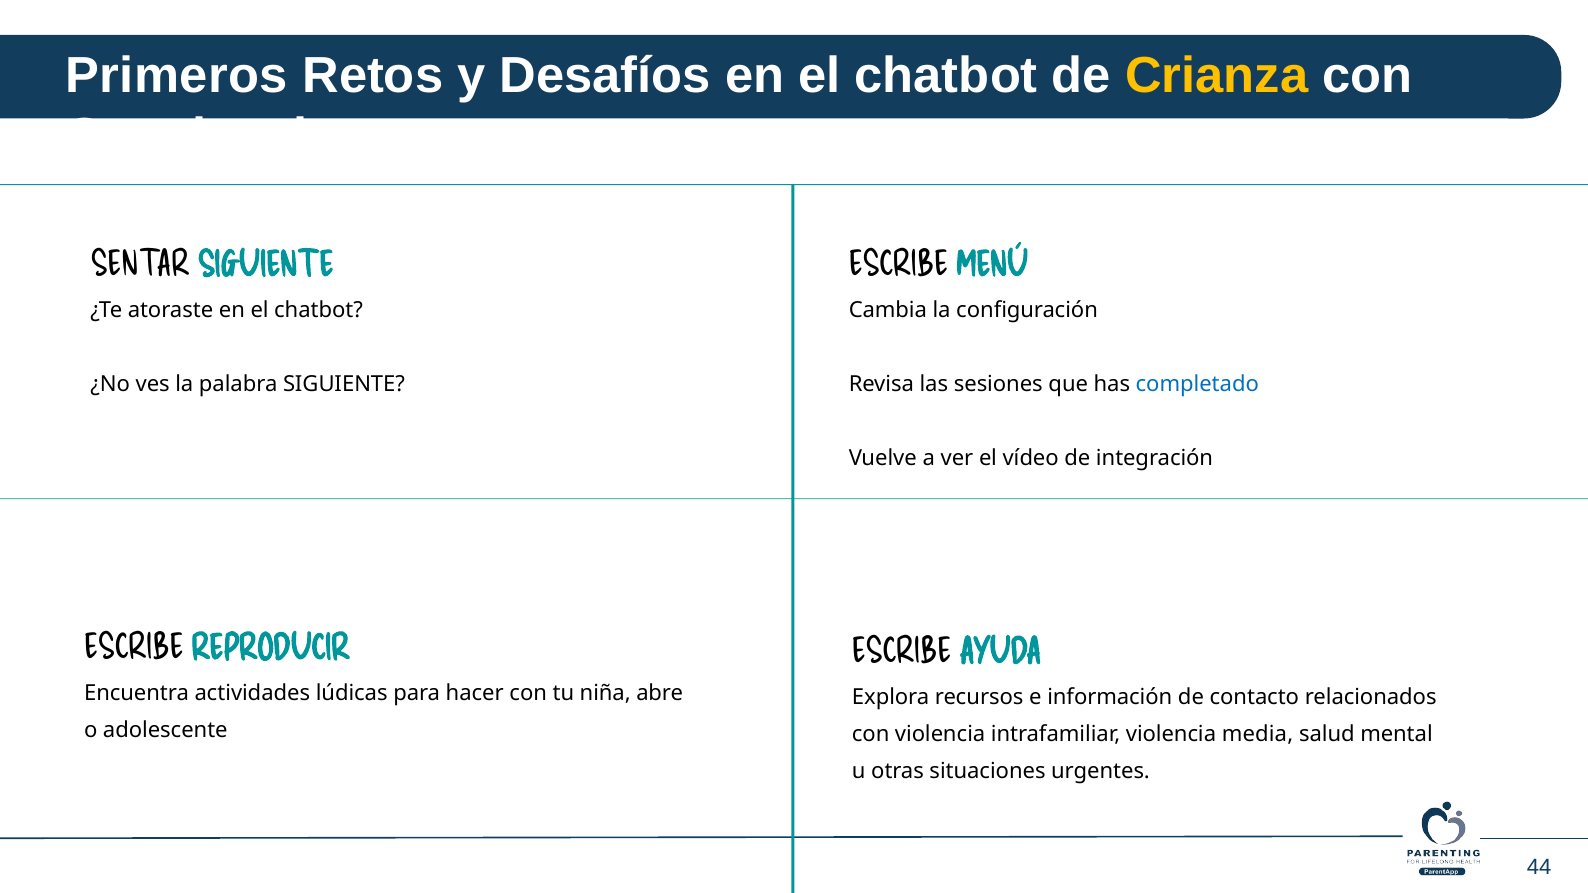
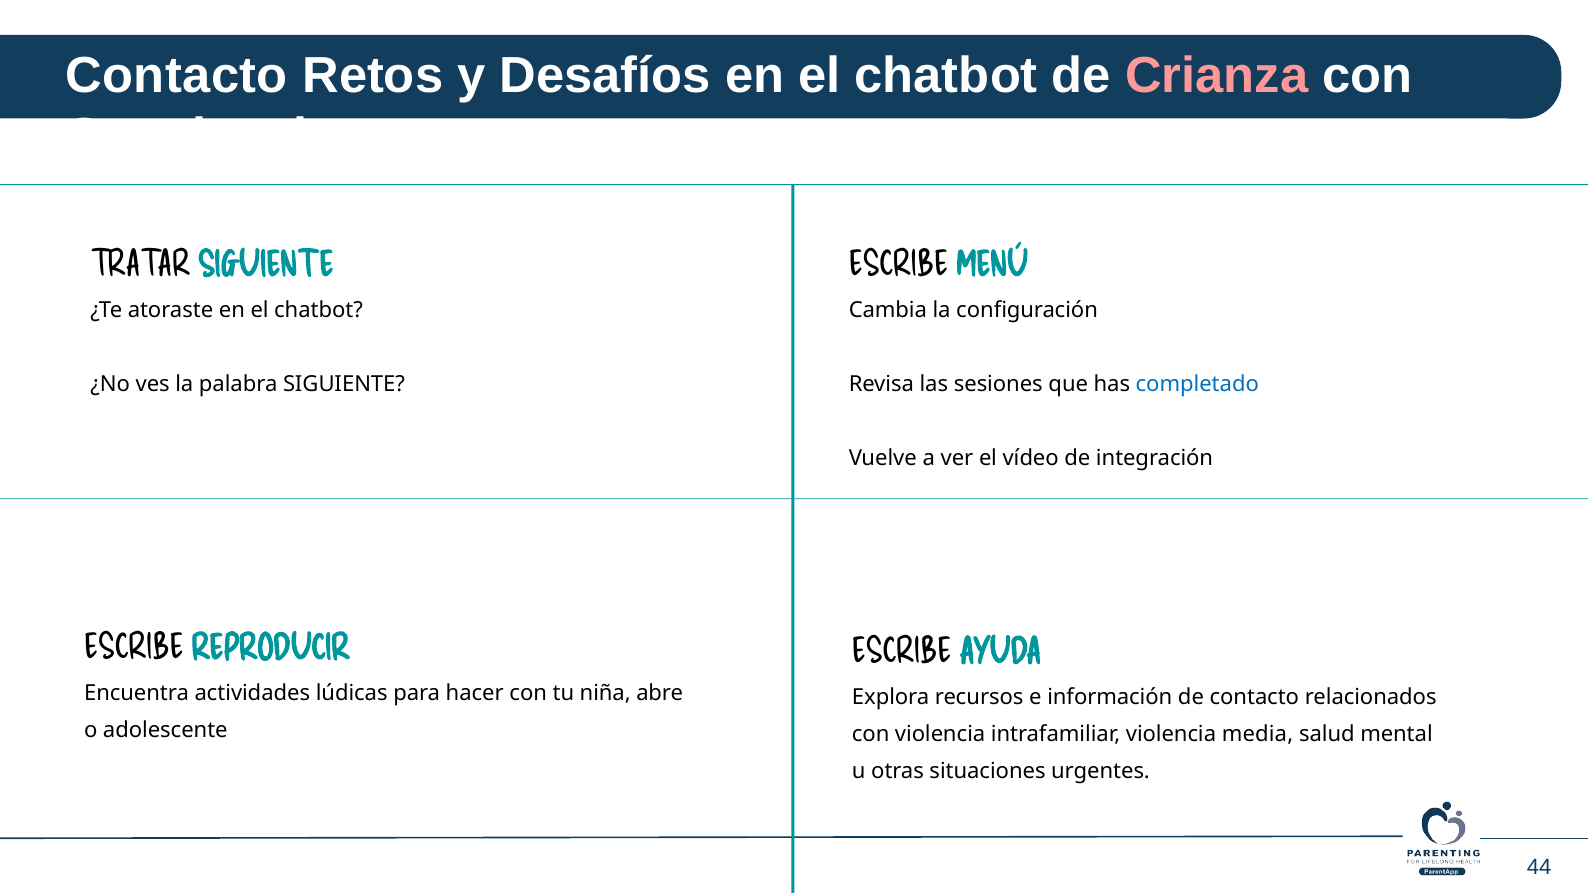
Primeros at (177, 76): Primeros -> Contacto
Crianza colour: yellow -> pink
SENTAR: SENTAR -> TRATAR
